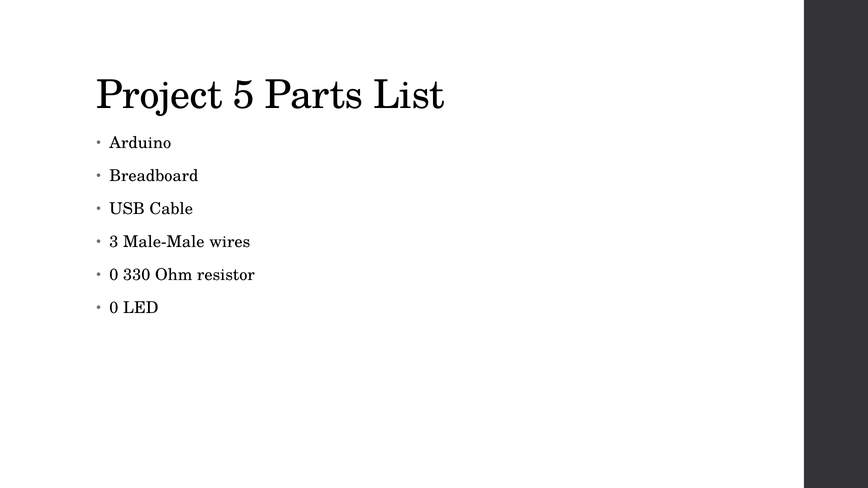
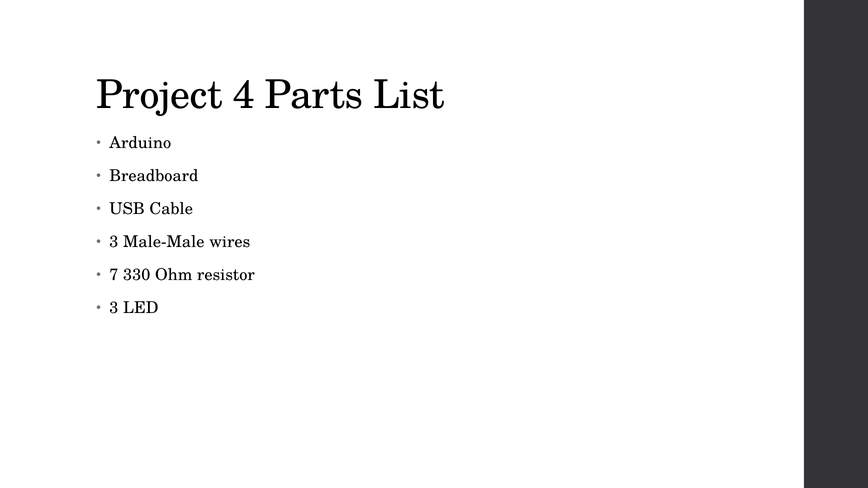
5: 5 -> 4
0 at (114, 275): 0 -> 7
0 at (114, 308): 0 -> 3
